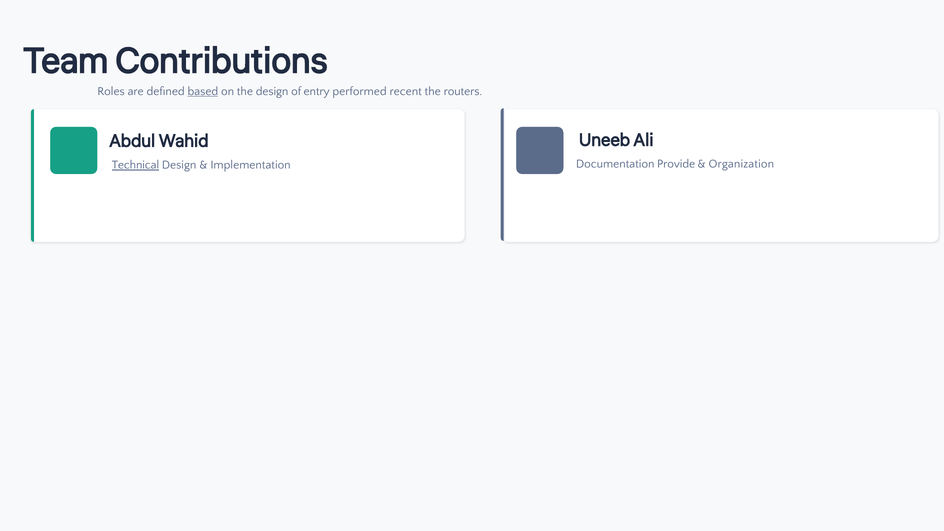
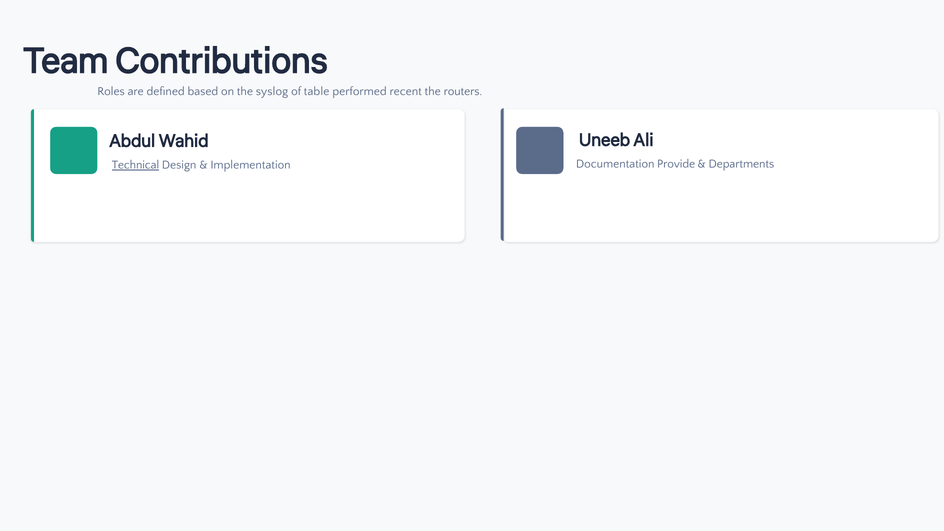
based underline: present -> none
the design: design -> syslog
entry: entry -> table
Organization: Organization -> Departments
